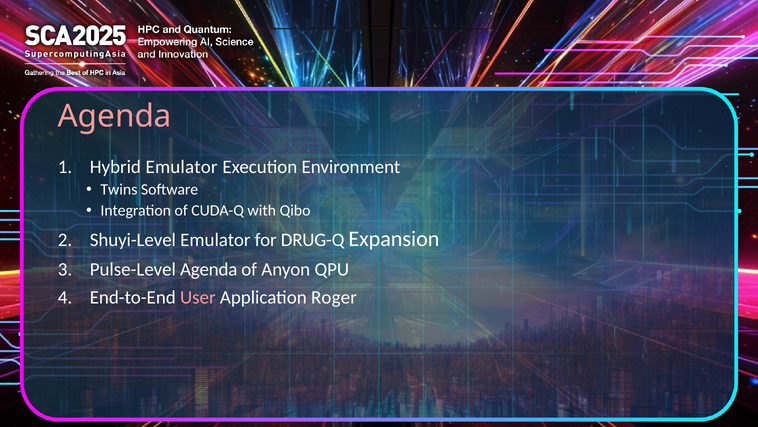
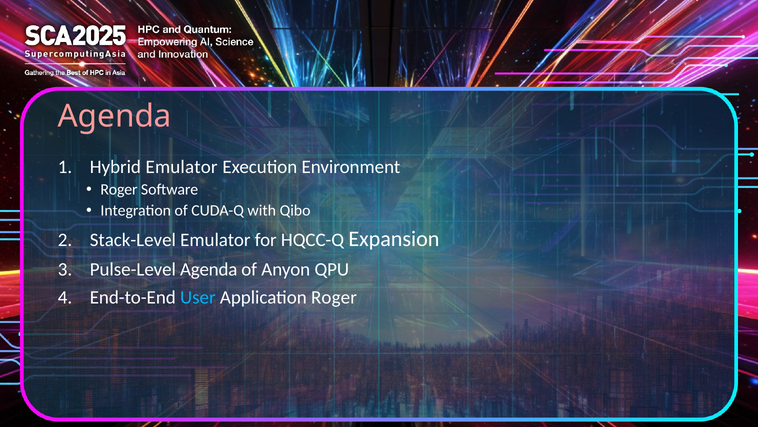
Twins at (119, 189): Twins -> Roger
Shuyi-Level: Shuyi-Level -> Stack-Level
DRUG-Q: DRUG-Q -> HQCC-Q
User colour: pink -> light blue
